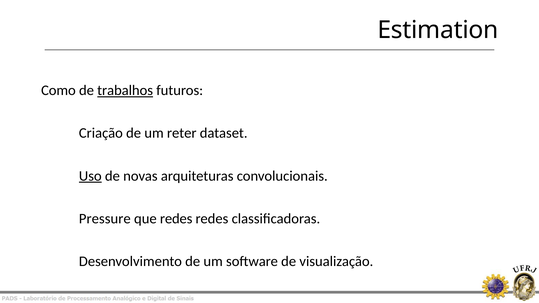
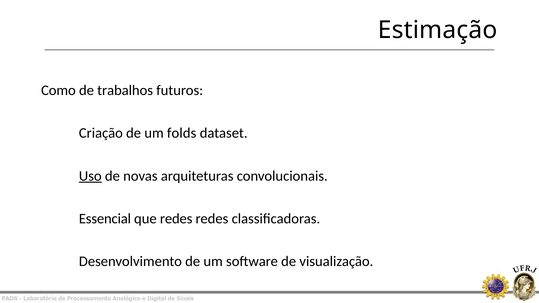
Estimation: Estimation -> Estimação
trabalhos underline: present -> none
reter: reter -> folds
Pressure: Pressure -> Essencial
